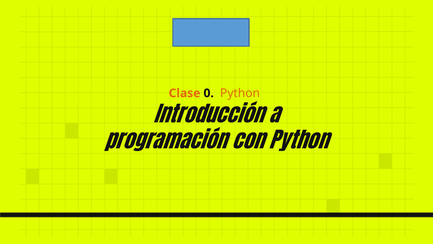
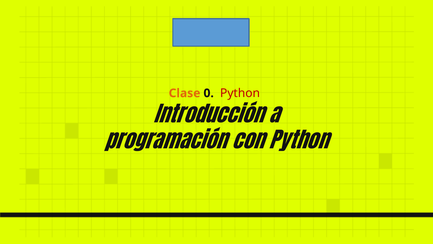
Python at (240, 93) colour: orange -> red
